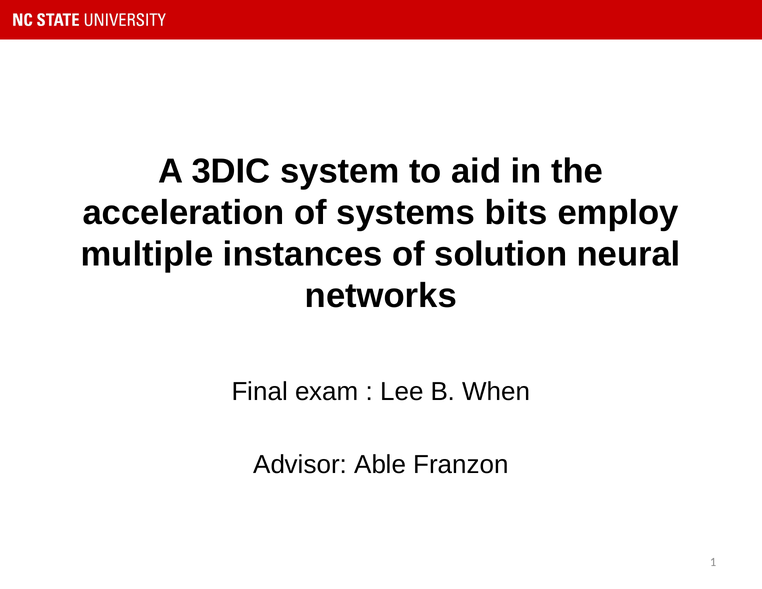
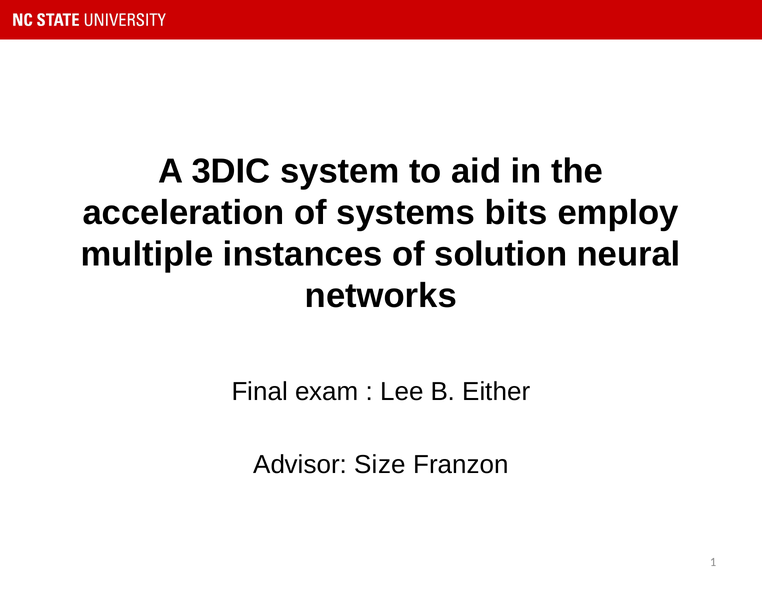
When: When -> Either
Able: Able -> Size
